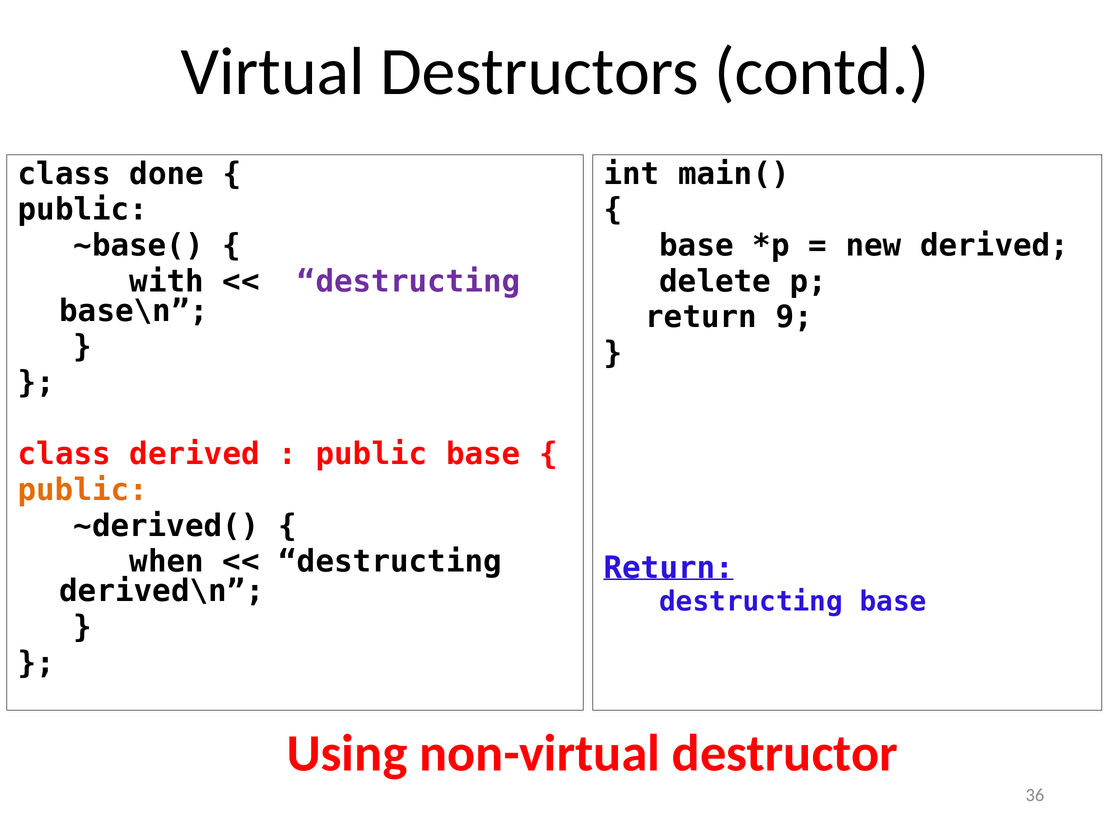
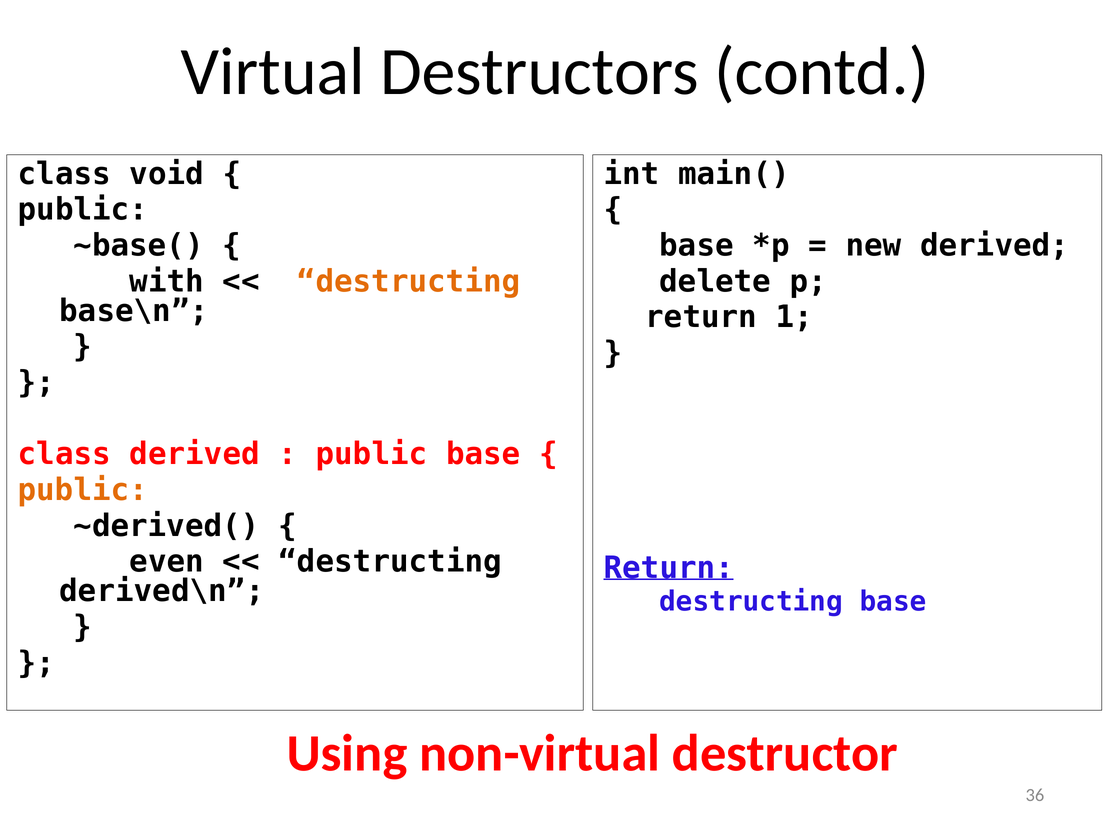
done: done -> void
destructing at (409, 281) colour: purple -> orange
9: 9 -> 1
when: when -> even
